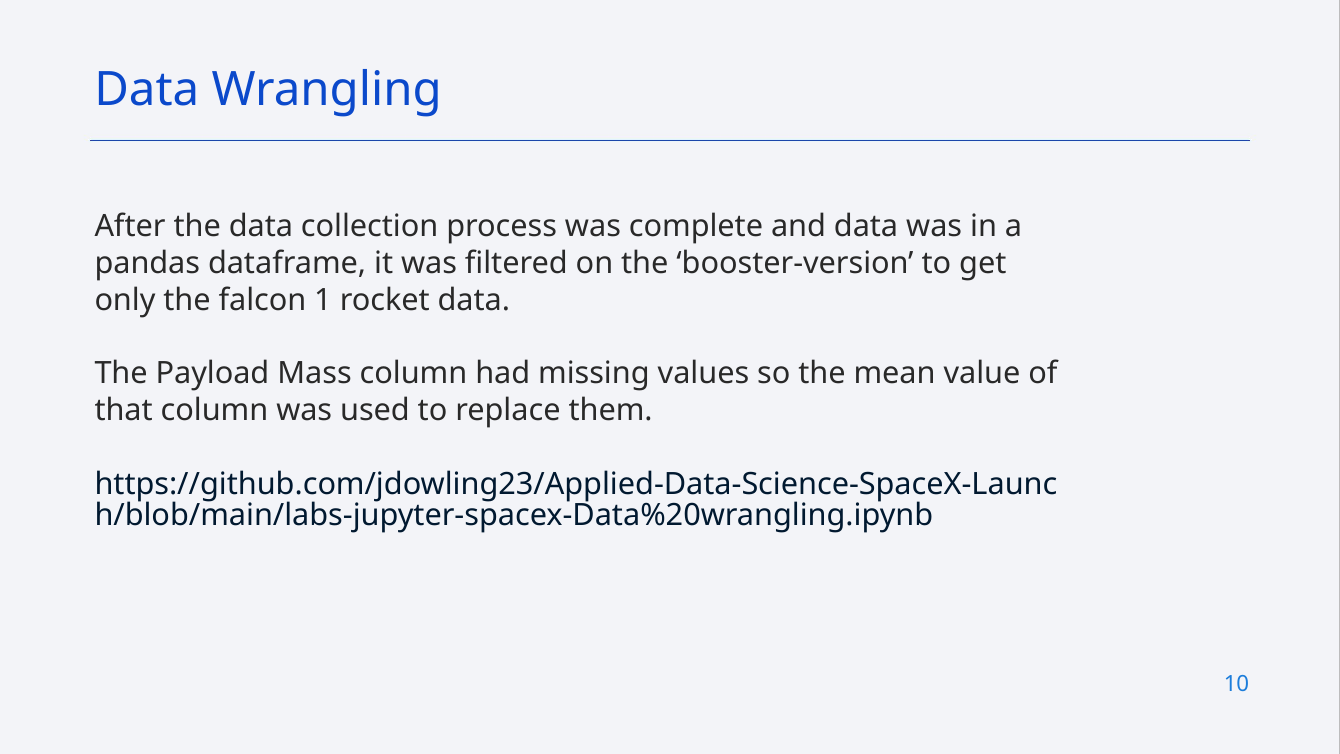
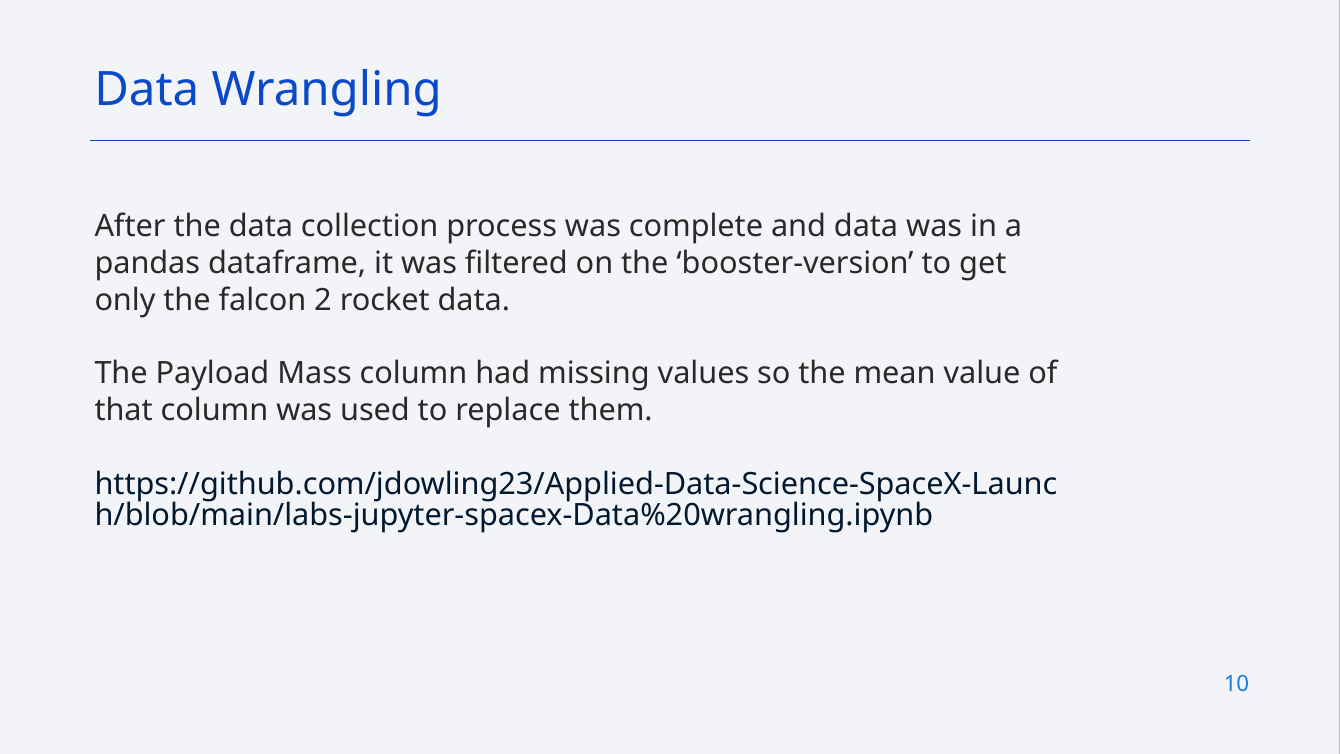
1: 1 -> 2
